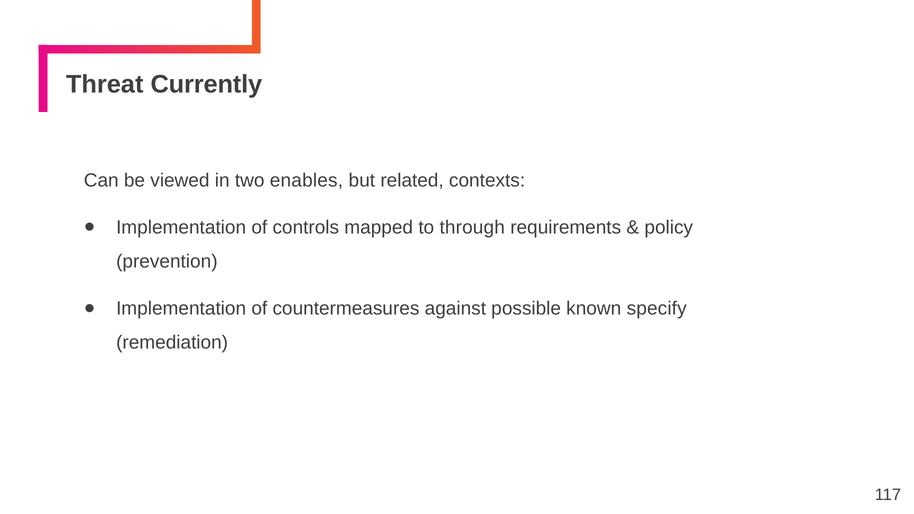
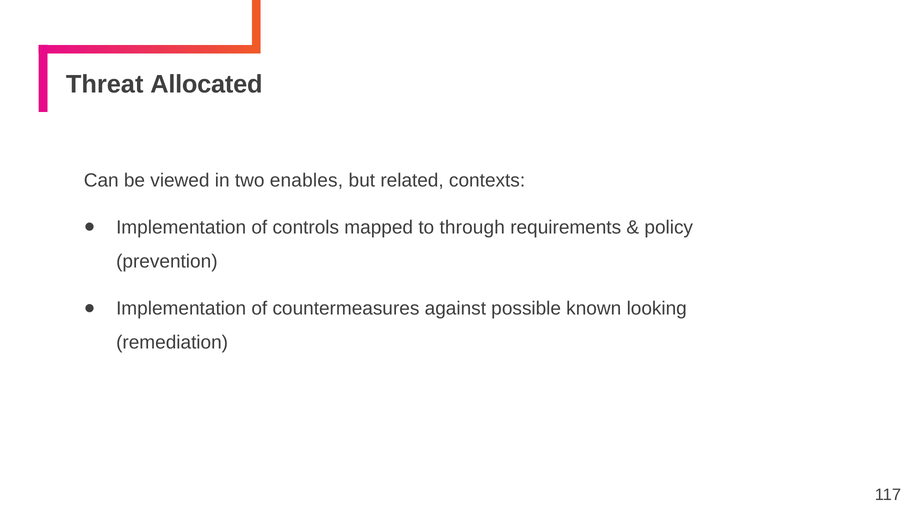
Currently: Currently -> Allocated
specify: specify -> looking
